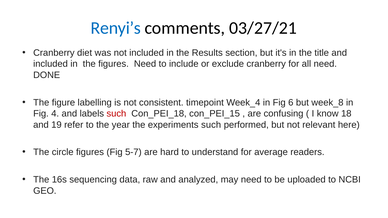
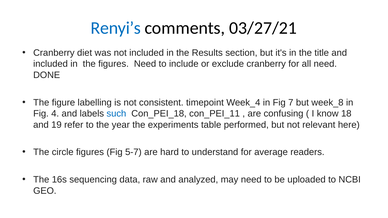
6: 6 -> 7
such at (116, 114) colour: red -> blue
con_PEI_15: con_PEI_15 -> con_PEI_11
experiments such: such -> table
